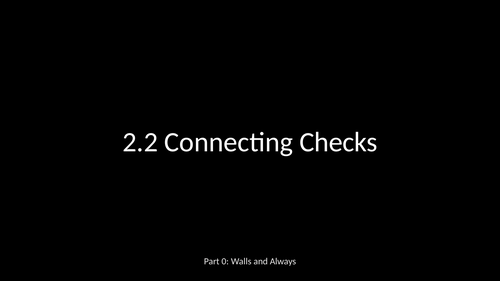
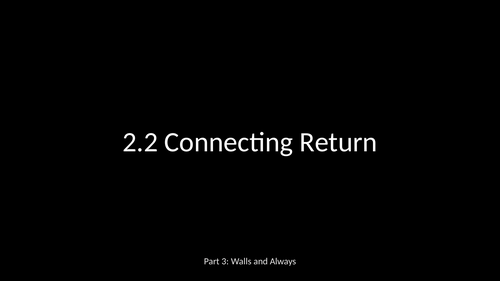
Checks: Checks -> Return
0: 0 -> 3
